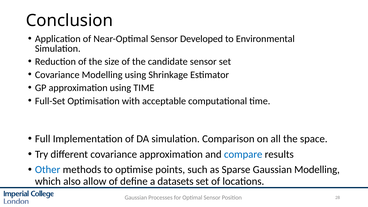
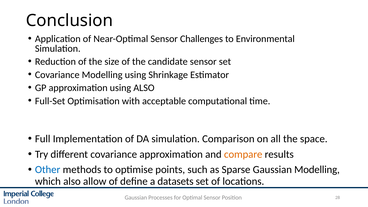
Developed: Developed -> Challenges
using TIME: TIME -> ALSO
compare colour: blue -> orange
